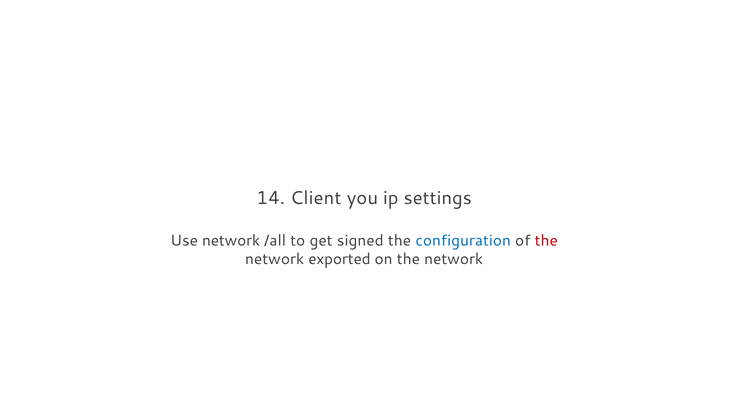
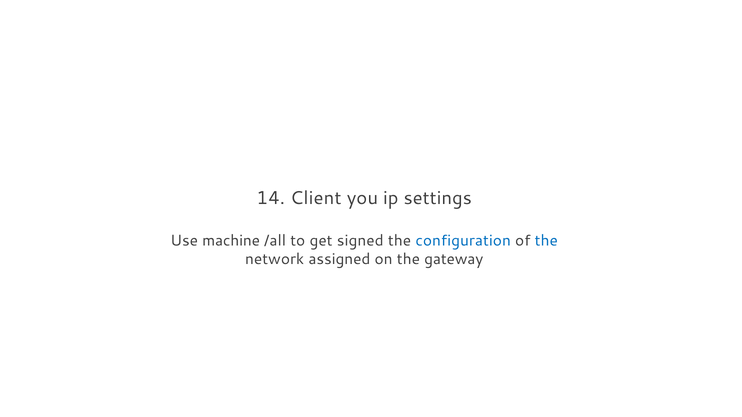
Use network: network -> machine
the at (546, 241) colour: red -> blue
exported: exported -> assigned
on the network: network -> gateway
